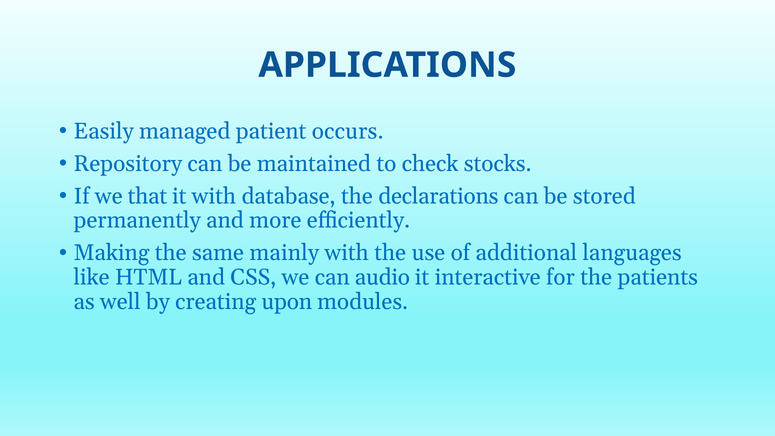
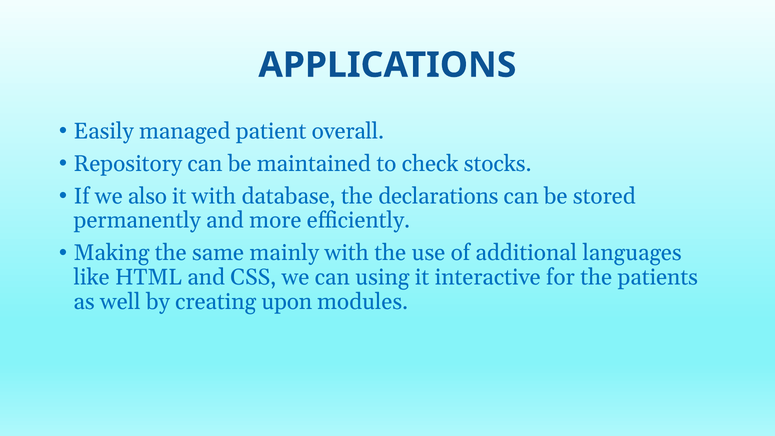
occurs: occurs -> overall
that: that -> also
audio: audio -> using
